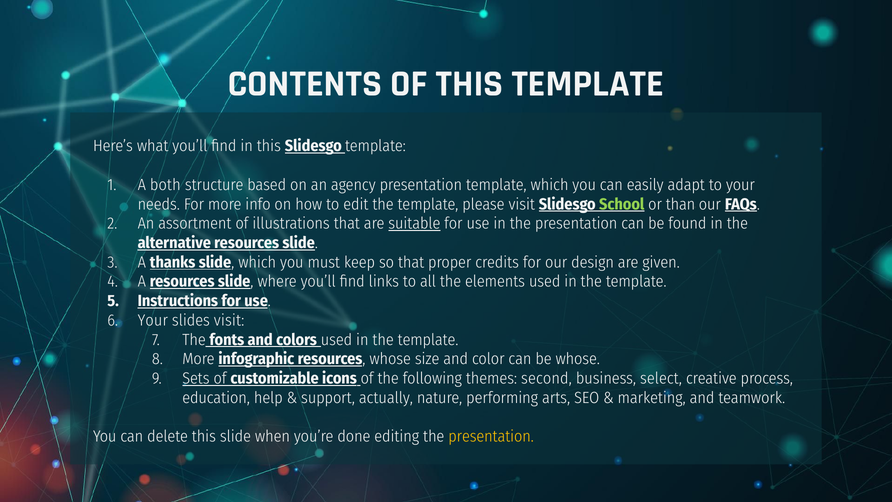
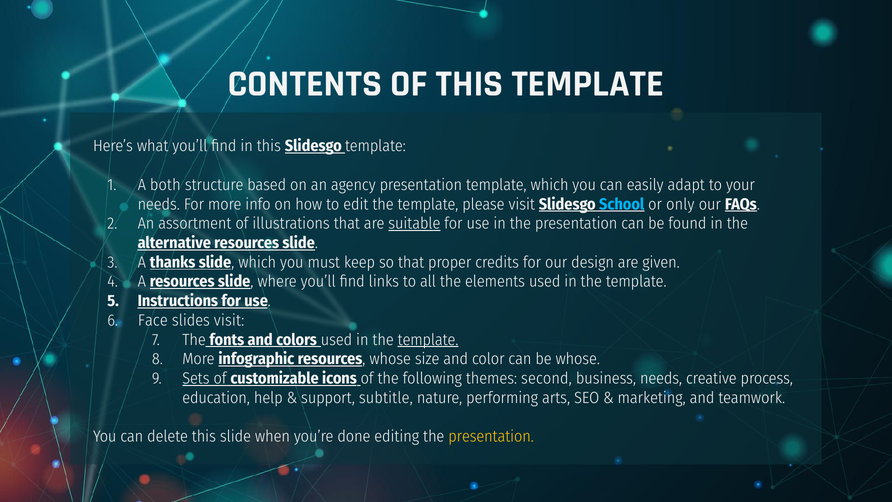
School colour: light green -> light blue
than: than -> only
Your at (153, 320): Your -> Face
template at (428, 340) underline: none -> present
business select: select -> needs
actually: actually -> subtitle
